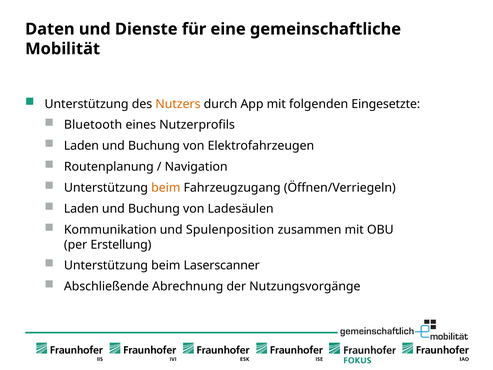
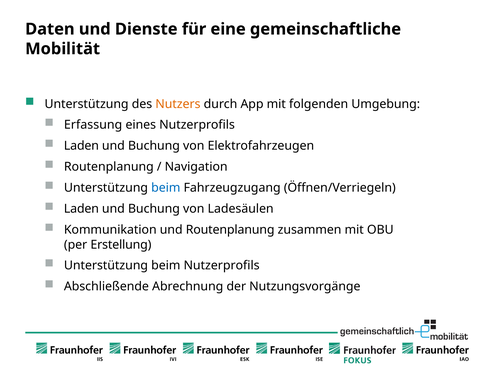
Eingesetzte: Eingesetzte -> Umgebung
Bluetooth: Bluetooth -> Erfassung
beim at (166, 188) colour: orange -> blue
und Spulenposition: Spulenposition -> Routenplanung
beim Laserscanner: Laserscanner -> Nutzerprofils
